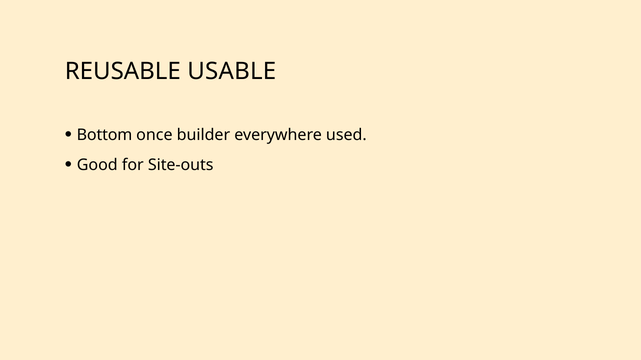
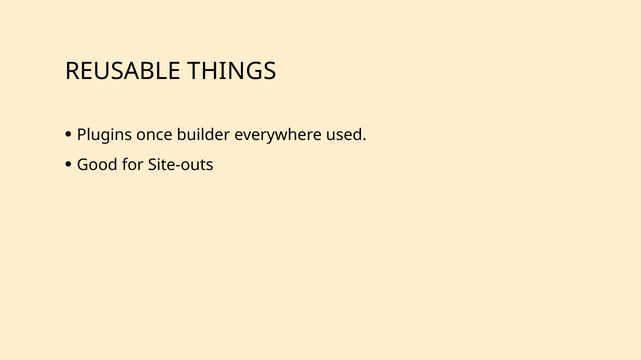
USABLE: USABLE -> THINGS
Bottom: Bottom -> Plugins
